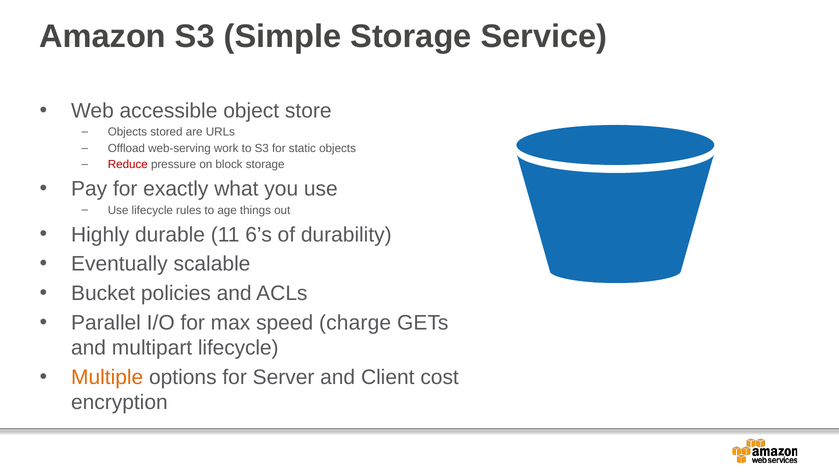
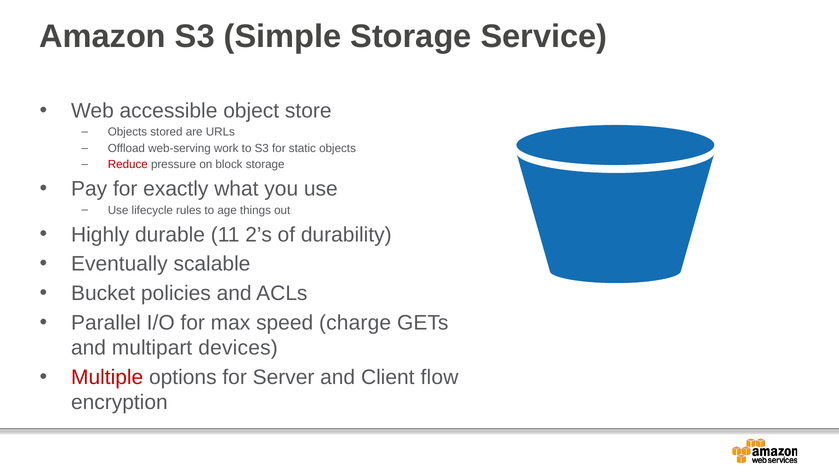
6’s: 6’s -> 2’s
multipart lifecycle: lifecycle -> devices
Multiple colour: orange -> red
cost: cost -> flow
